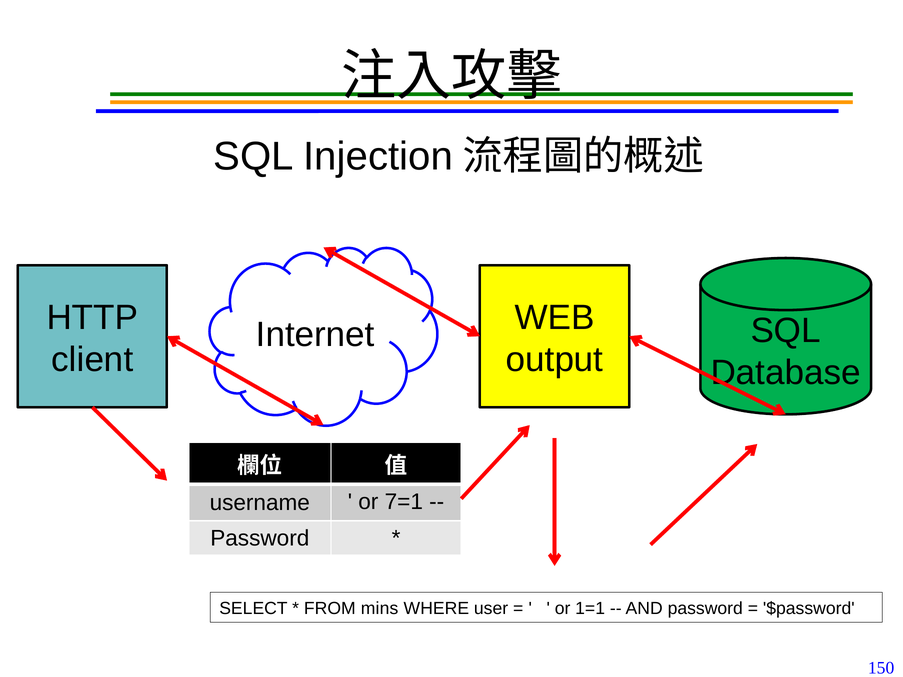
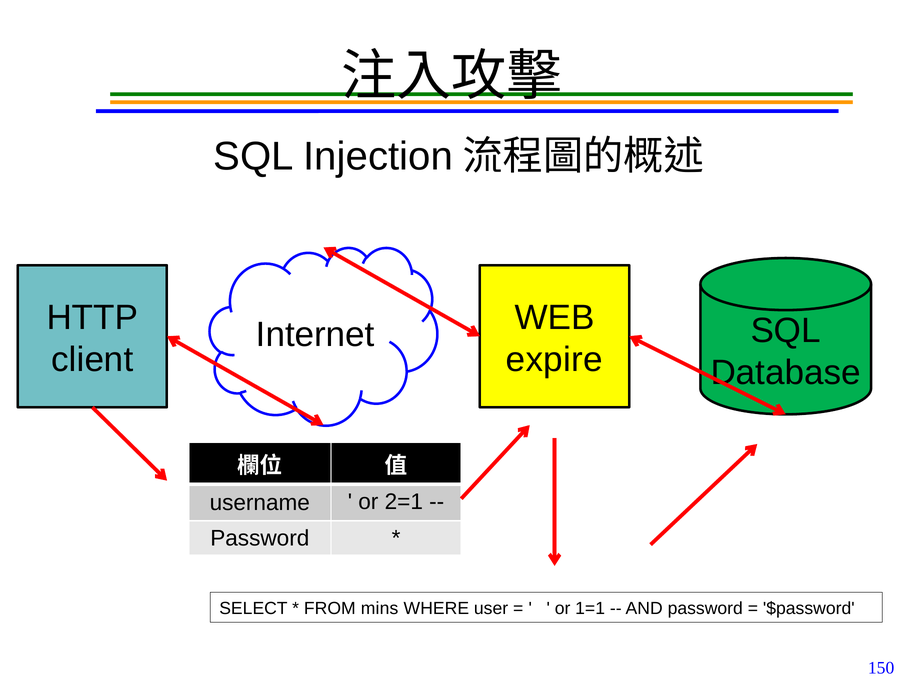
output: output -> expire
7=1: 7=1 -> 2=1
